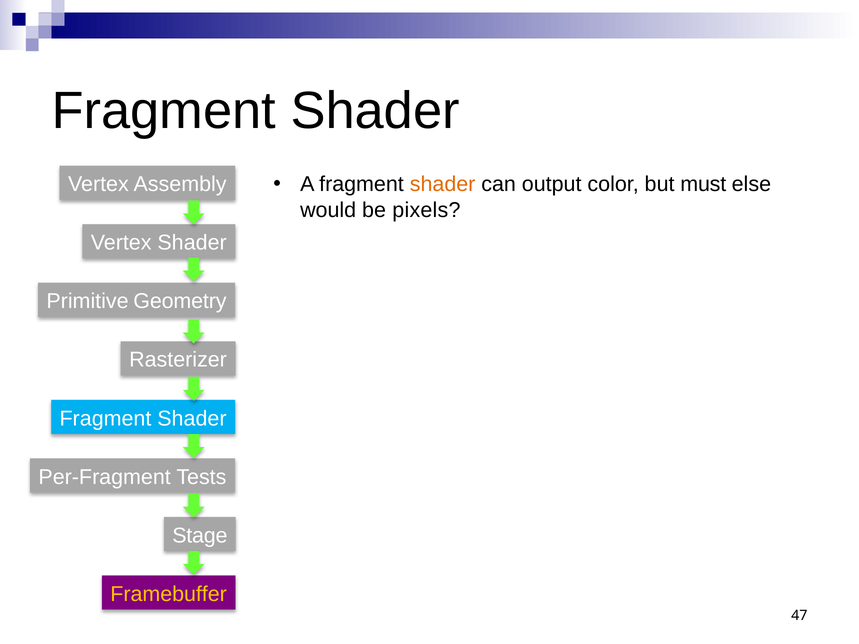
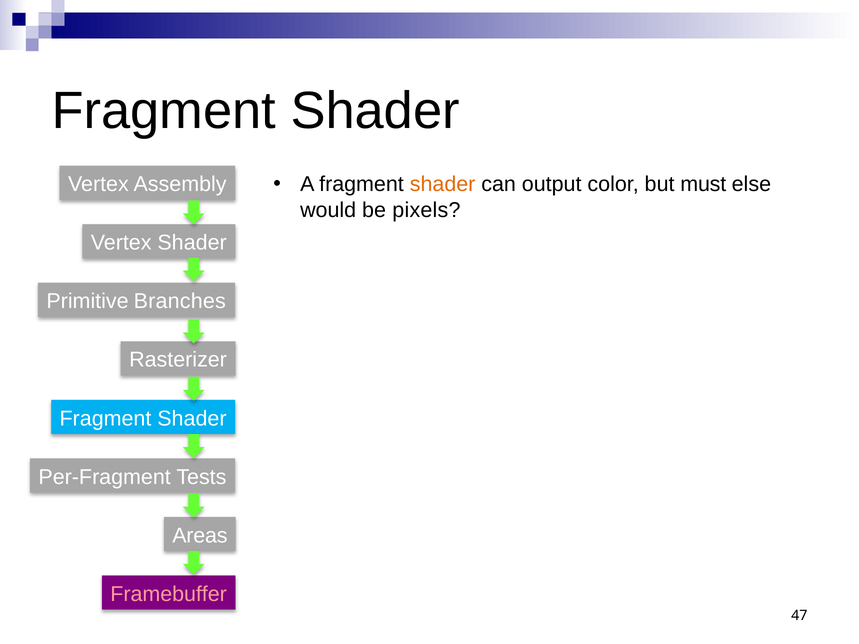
Geometry: Geometry -> Branches
Stage: Stage -> Areas
Framebuffer colour: yellow -> pink
